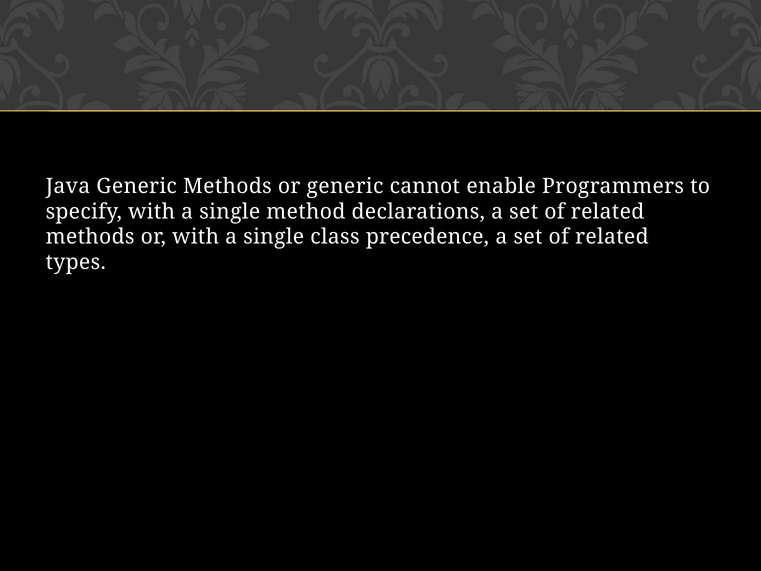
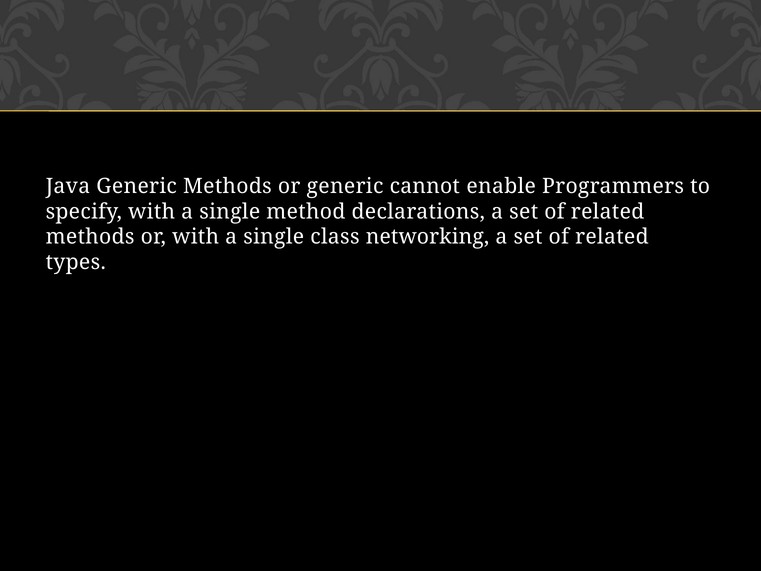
precedence: precedence -> networking
